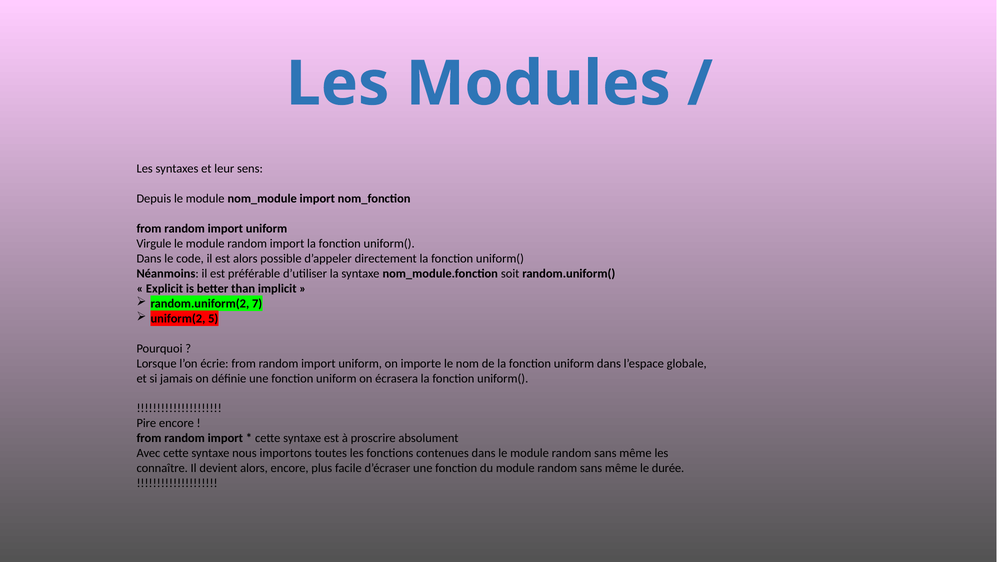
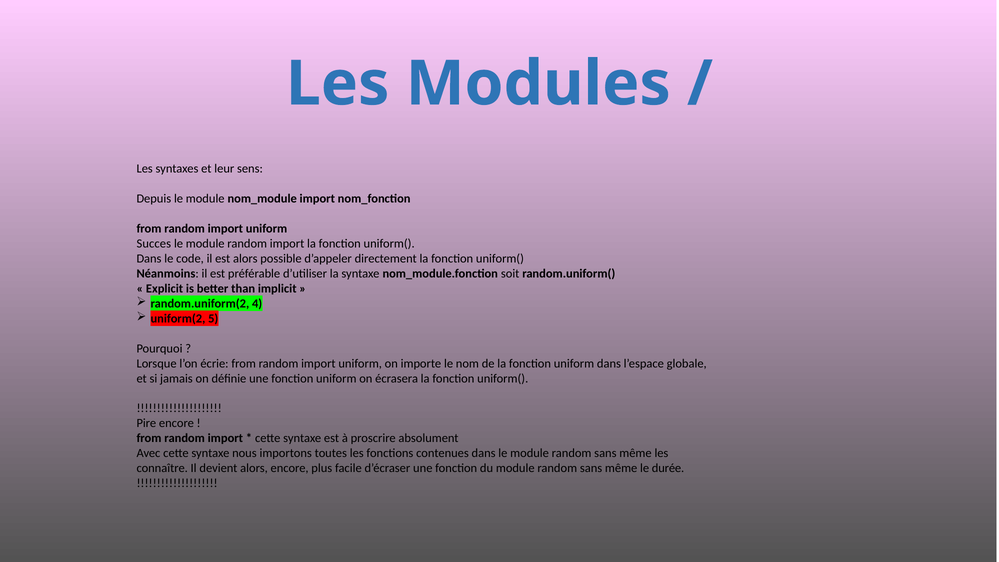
Virgule: Virgule -> Succes
7: 7 -> 4
